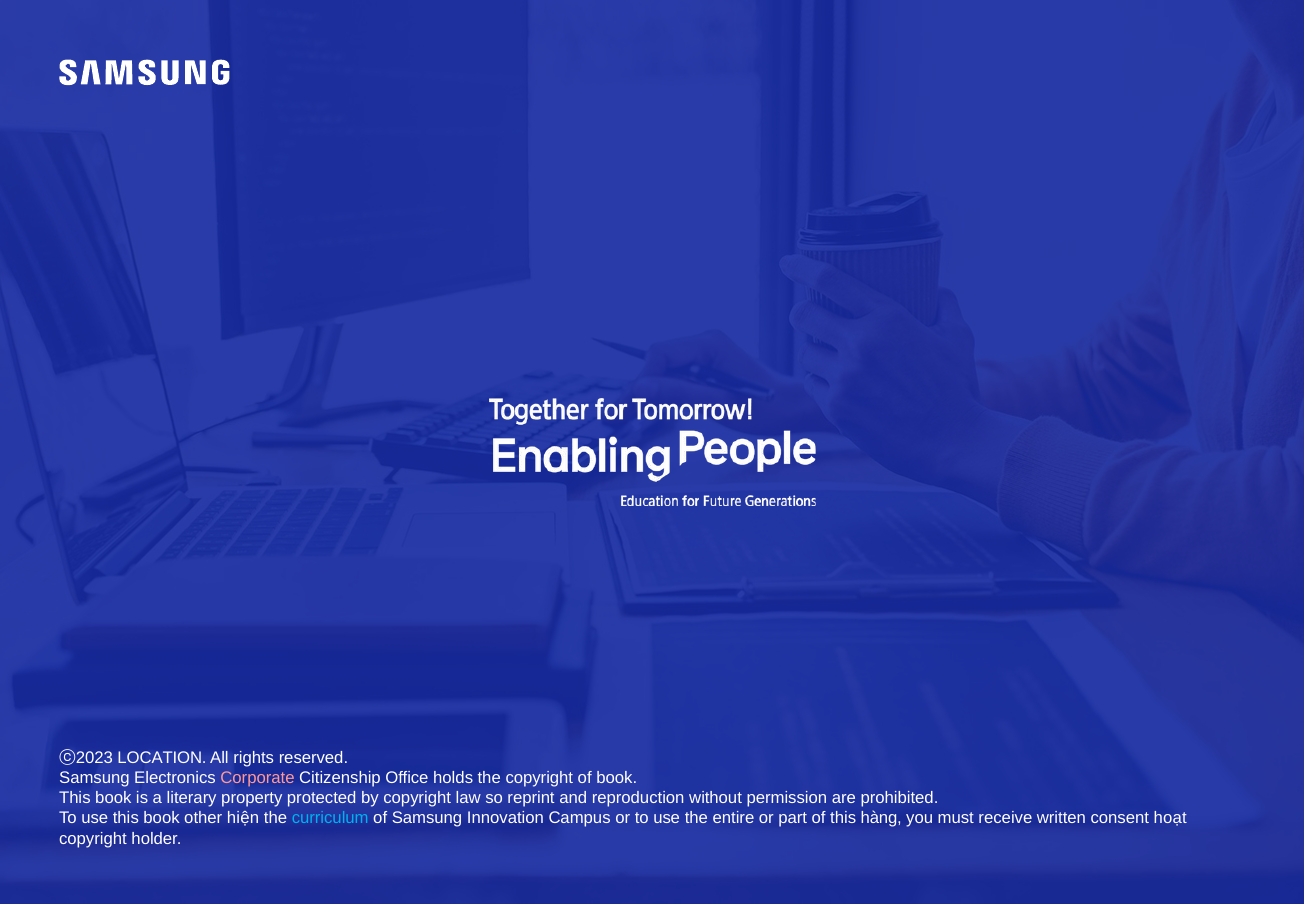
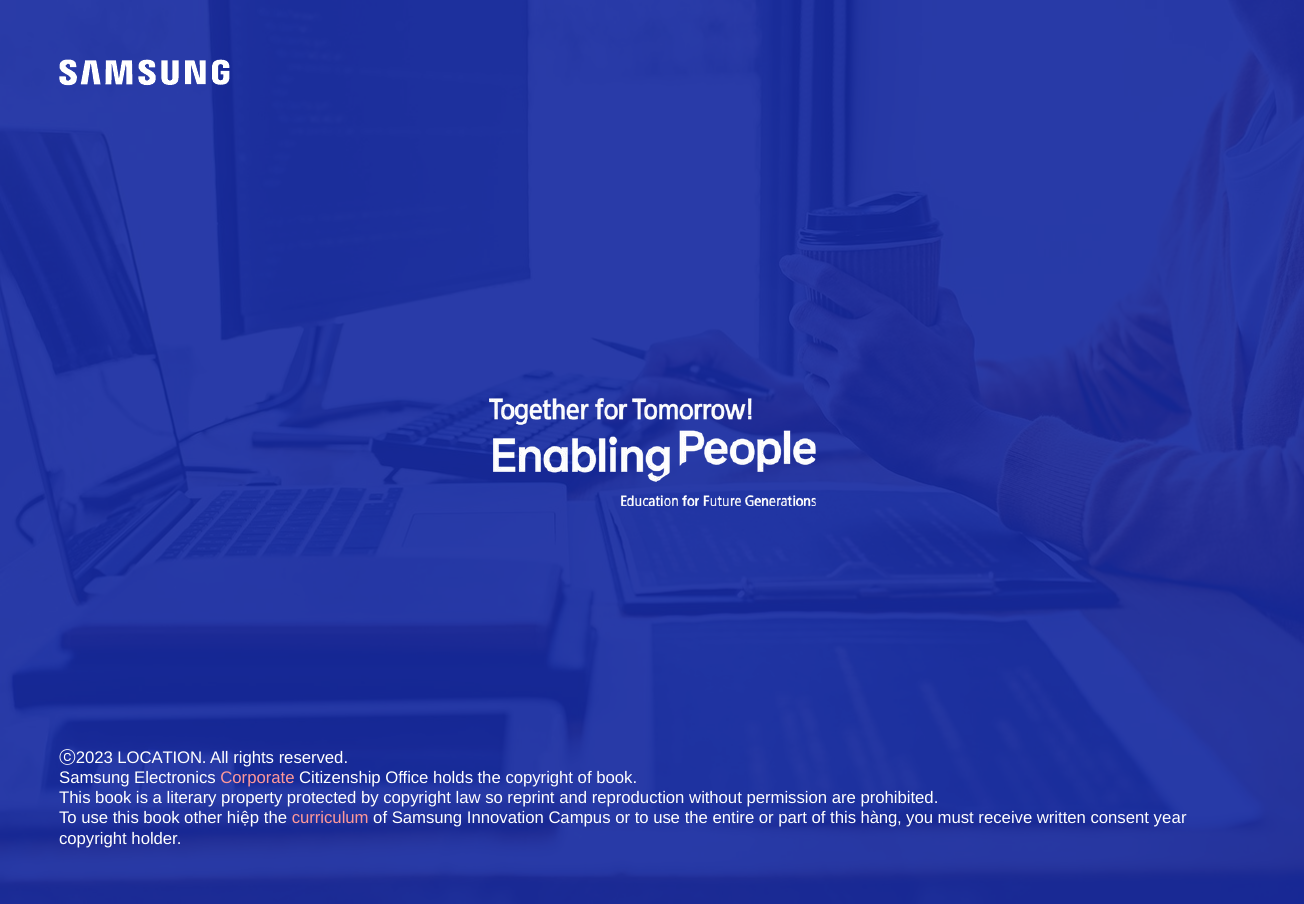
hiện: hiện -> hiệp
curriculum colour: light blue -> pink
hoạt: hoạt -> year
